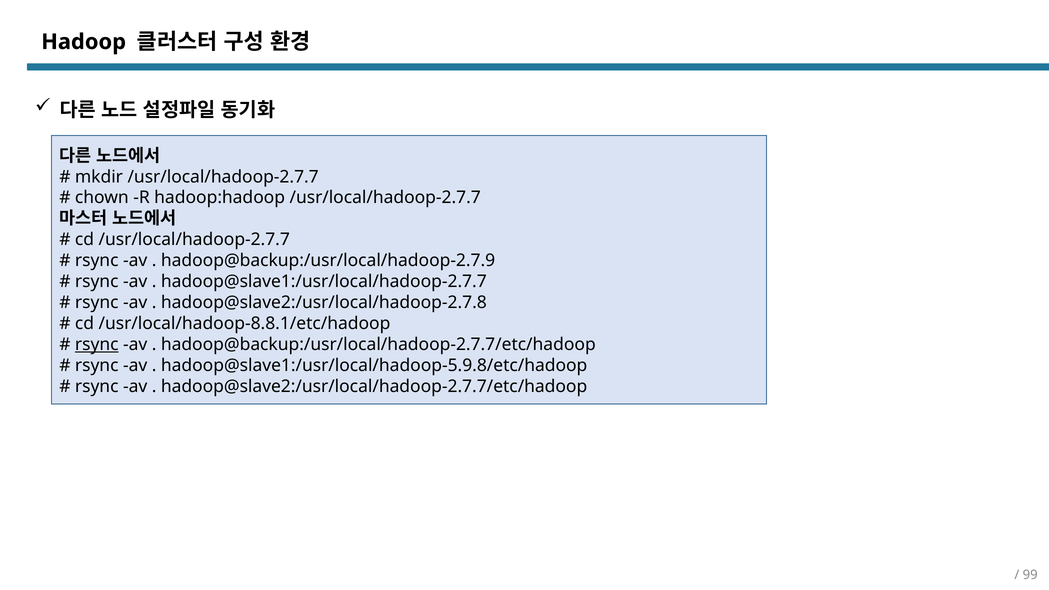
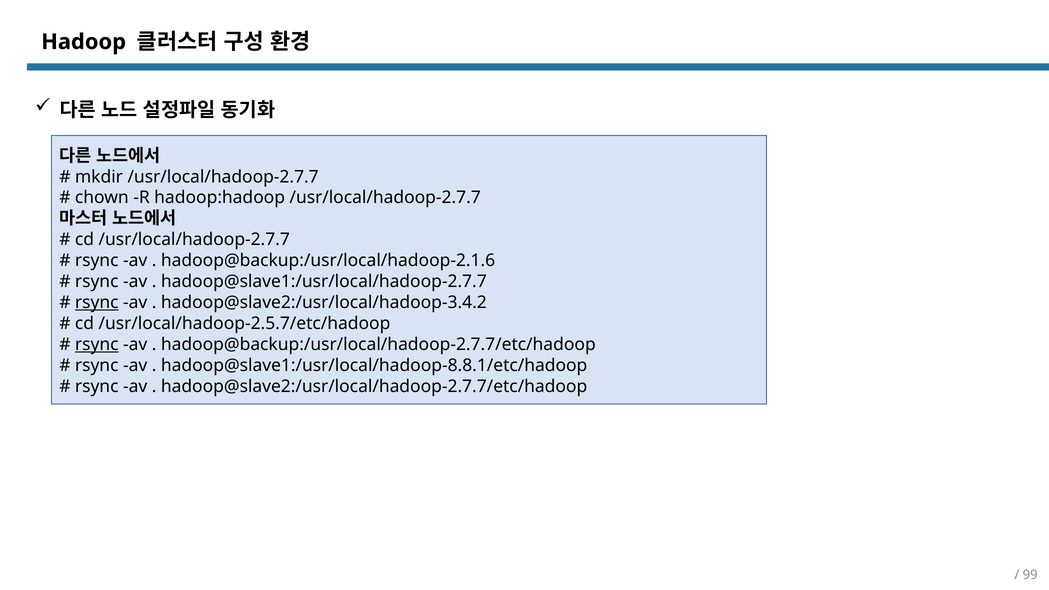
hadoop@backup:/usr/local/hadoop-2.7.9: hadoop@backup:/usr/local/hadoop-2.7.9 -> hadoop@backup:/usr/local/hadoop-2.1.6
rsync at (97, 303) underline: none -> present
hadoop@slave2:/usr/local/hadoop-2.7.8: hadoop@slave2:/usr/local/hadoop-2.7.8 -> hadoop@slave2:/usr/local/hadoop-3.4.2
/usr/local/hadoop-8.8.1/etc/hadoop: /usr/local/hadoop-8.8.1/etc/hadoop -> /usr/local/hadoop-2.5.7/etc/hadoop
hadoop@slave1:/usr/local/hadoop-5.9.8/etc/hadoop: hadoop@slave1:/usr/local/hadoop-5.9.8/etc/hadoop -> hadoop@slave1:/usr/local/hadoop-8.8.1/etc/hadoop
